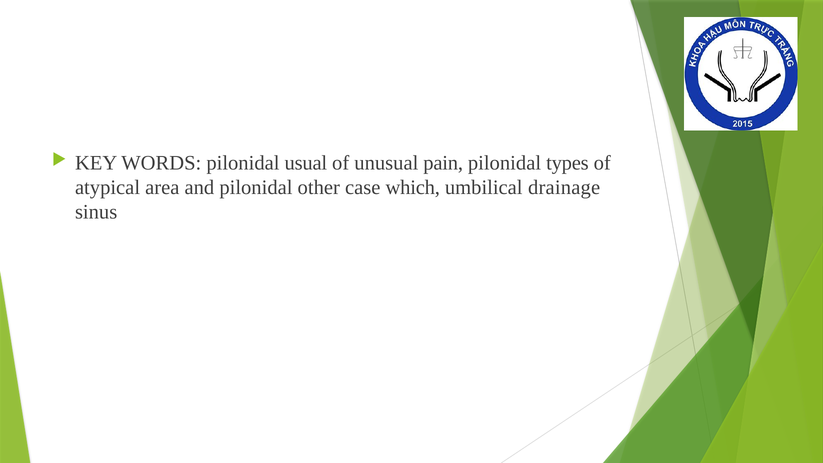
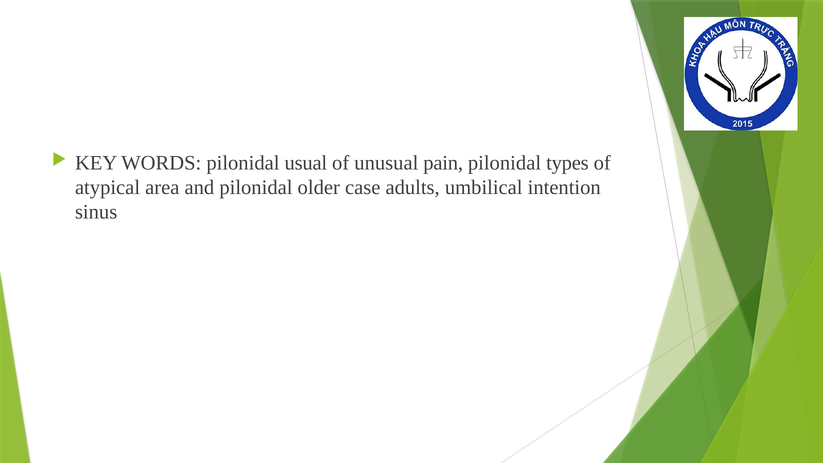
other: other -> older
which: which -> adults
drainage: drainage -> intention
